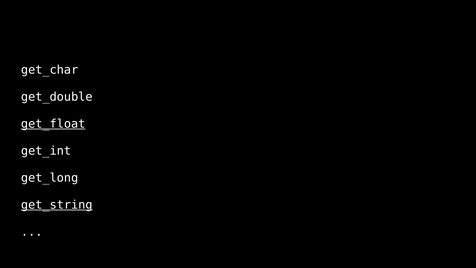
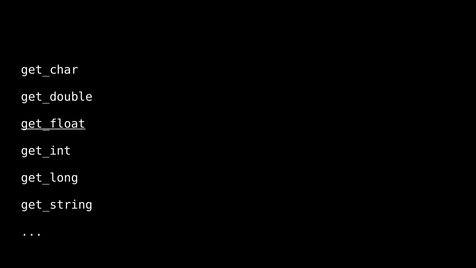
get_string underline: present -> none
